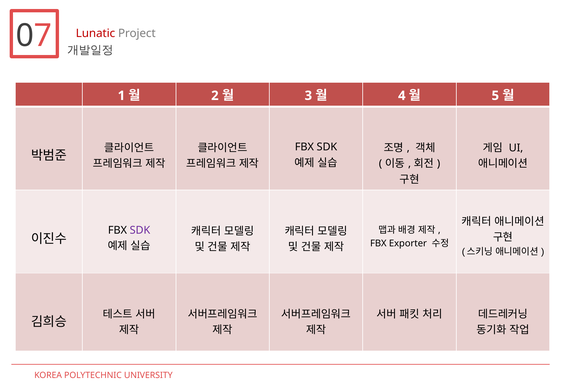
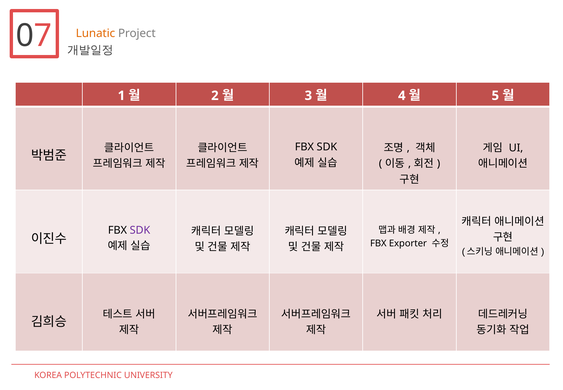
Lunatic colour: red -> orange
